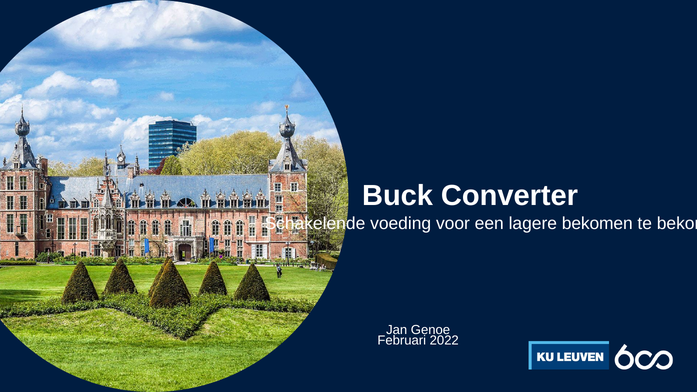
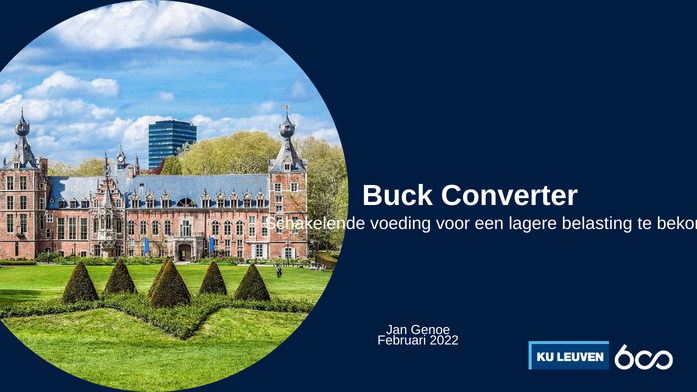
lagere bekomen: bekomen -> belasting
